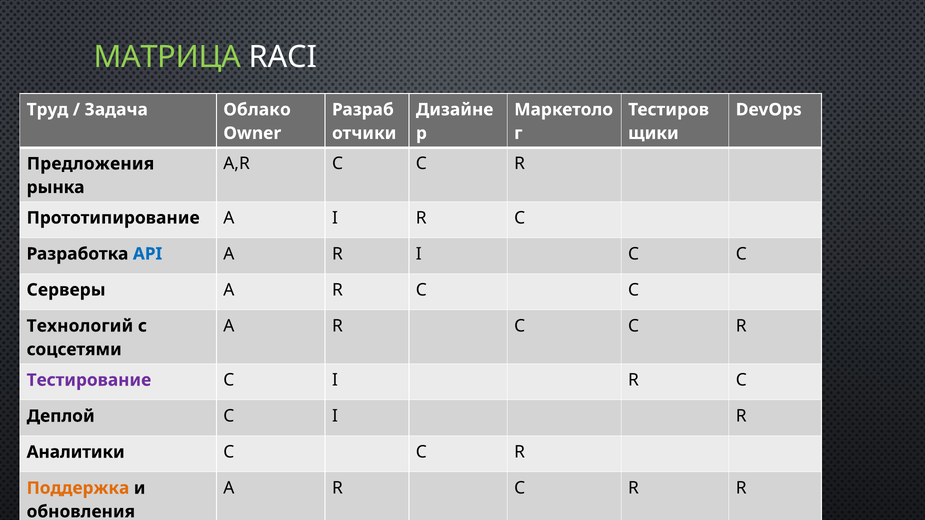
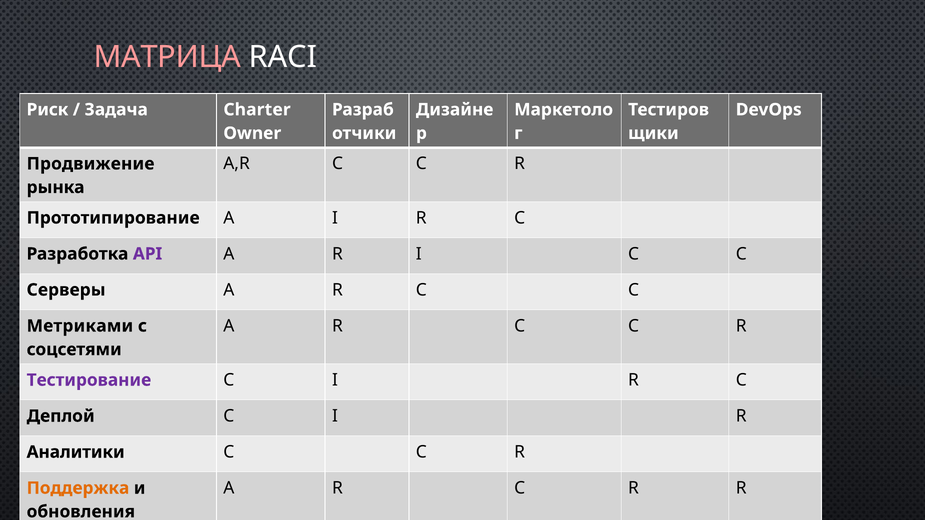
МАТРИЦА colour: light green -> pink
Труд: Труд -> Риск
Облако: Облако -> Charter
Предложения: Предложения -> Продвижение
API colour: blue -> purple
Технологий: Технологий -> Метриками
